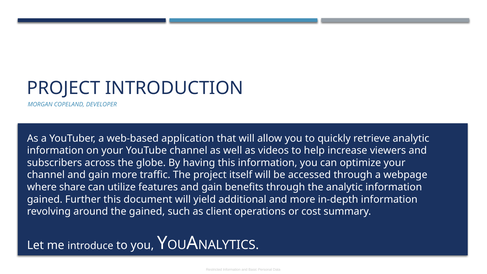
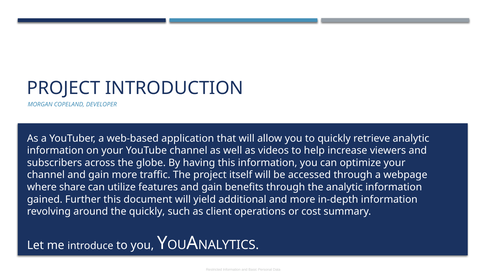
the gained: gained -> quickly
